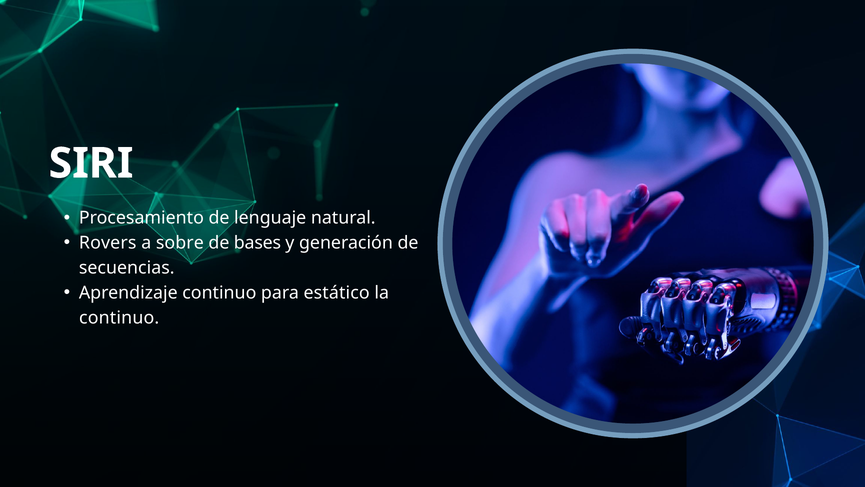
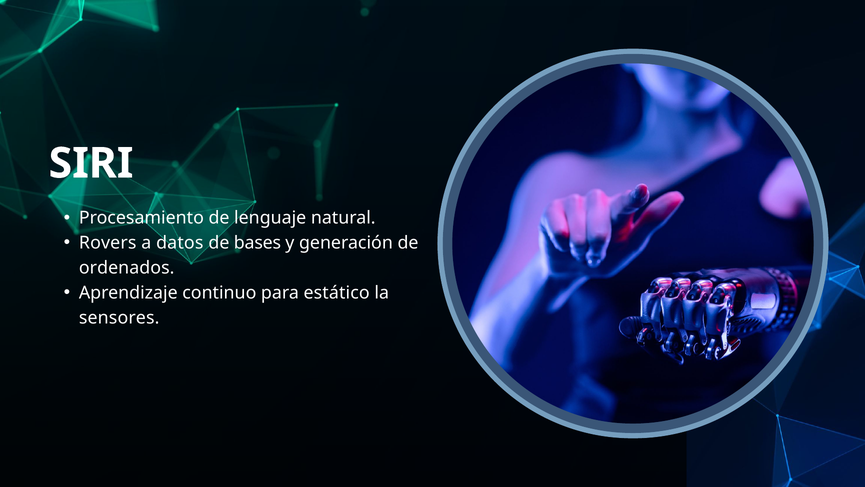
sobre: sobre -> datos
secuencias: secuencias -> ordenados
continuo at (119, 318): continuo -> sensores
